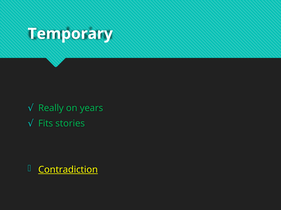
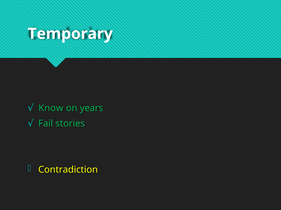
Really: Really -> Know
Fits: Fits -> Fail
Contradiction underline: present -> none
